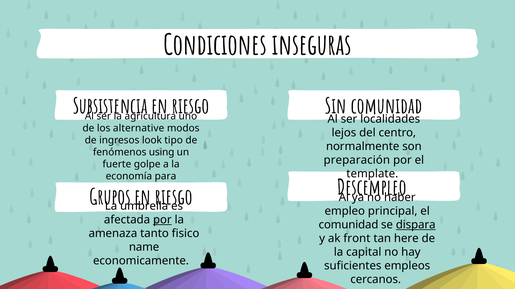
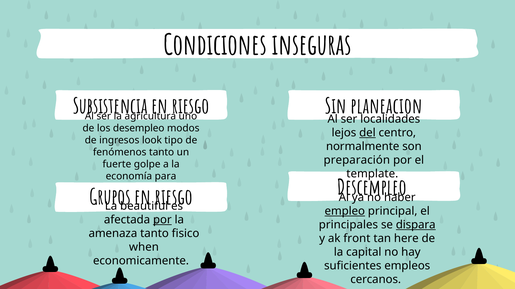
Sin comunidad: comunidad -> planeacion
alternative: alternative -> desempleo
del underline: none -> present
fenómenos using: using -> tanto
umbrella: umbrella -> beautiful
empleo underline: none -> present
comunidad at (349, 225): comunidad -> principales
name: name -> when
